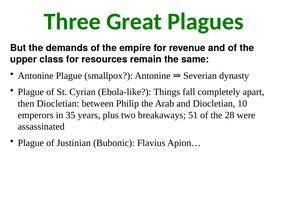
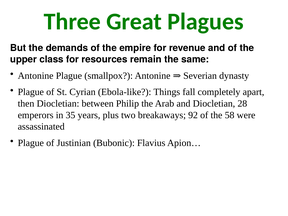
10: 10 -> 28
51: 51 -> 92
28: 28 -> 58
